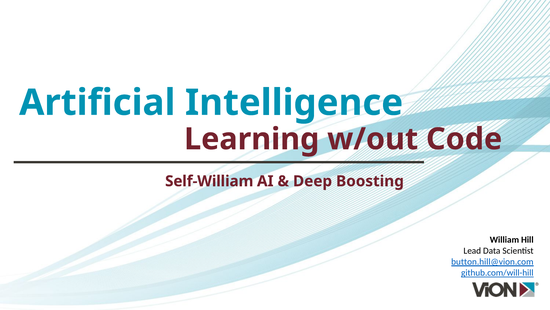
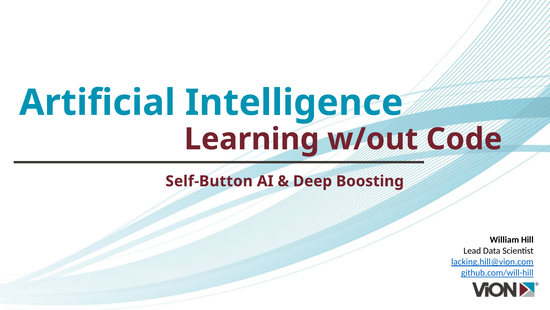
Self-William: Self-William -> Self-Button
button.hill@vion.com: button.hill@vion.com -> lacking.hill@vion.com
